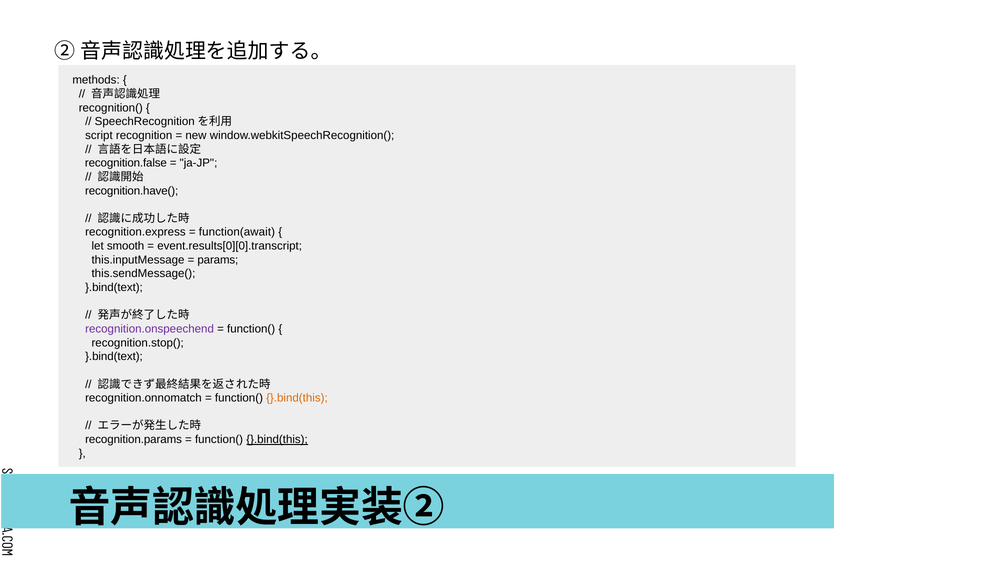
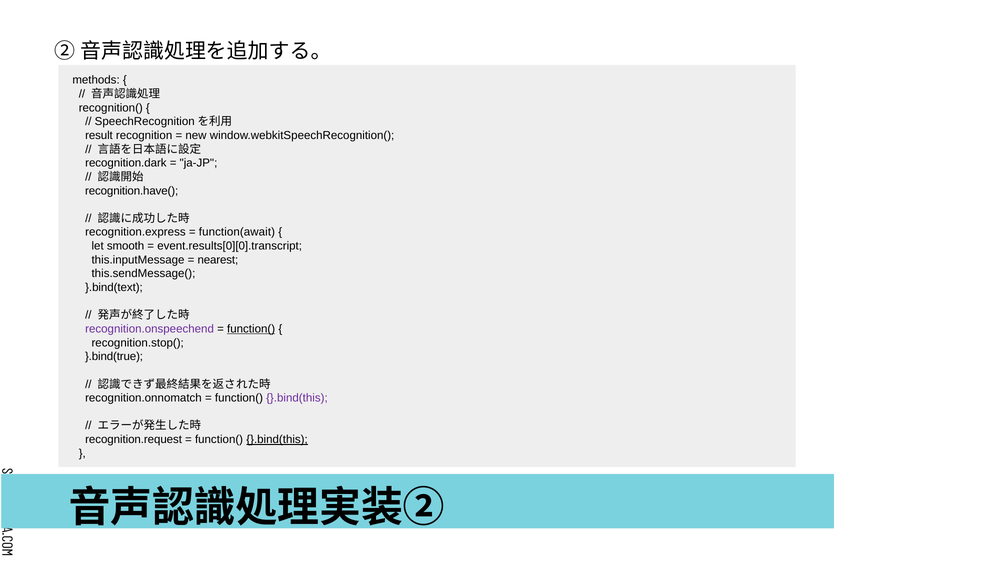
script: script -> result
recognition.false: recognition.false -> recognition.dark
params: params -> nearest
function( at (251, 329) underline: none -> present
}.bind(text at (114, 356): }.bind(text -> }.bind(true
}.bind(this at (297, 398) colour: orange -> purple
recognition.params: recognition.params -> recognition.request
